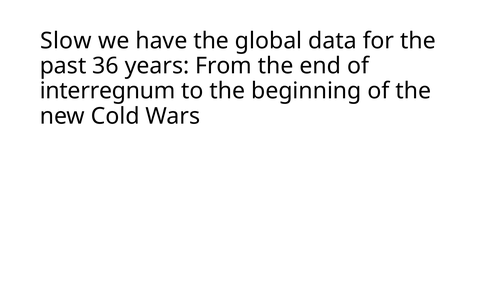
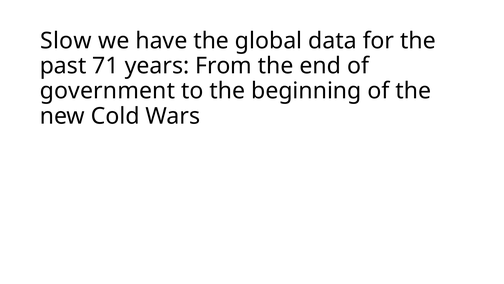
36: 36 -> 71
interregnum: interregnum -> government
